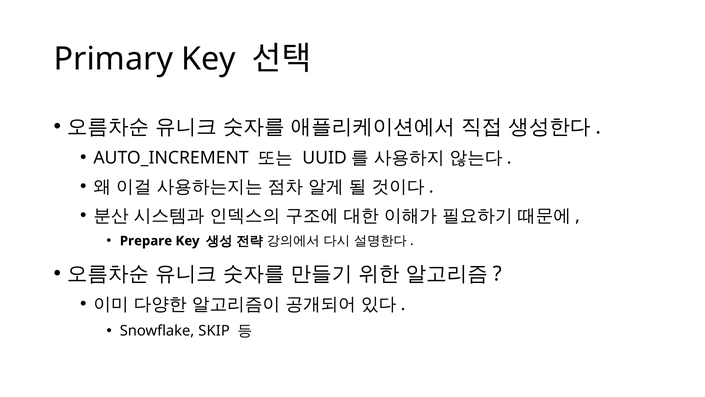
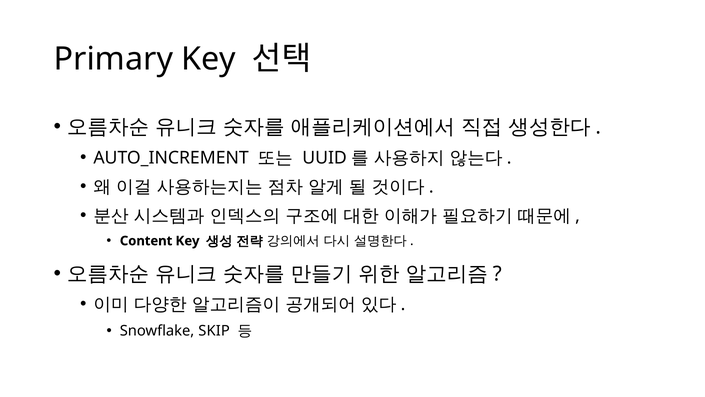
Prepare: Prepare -> Content
